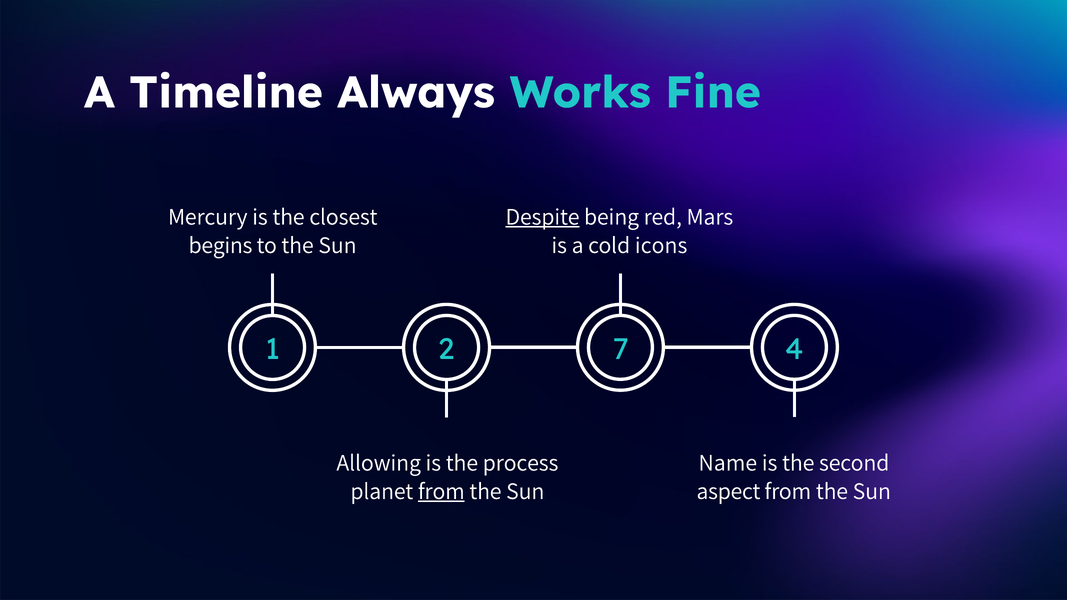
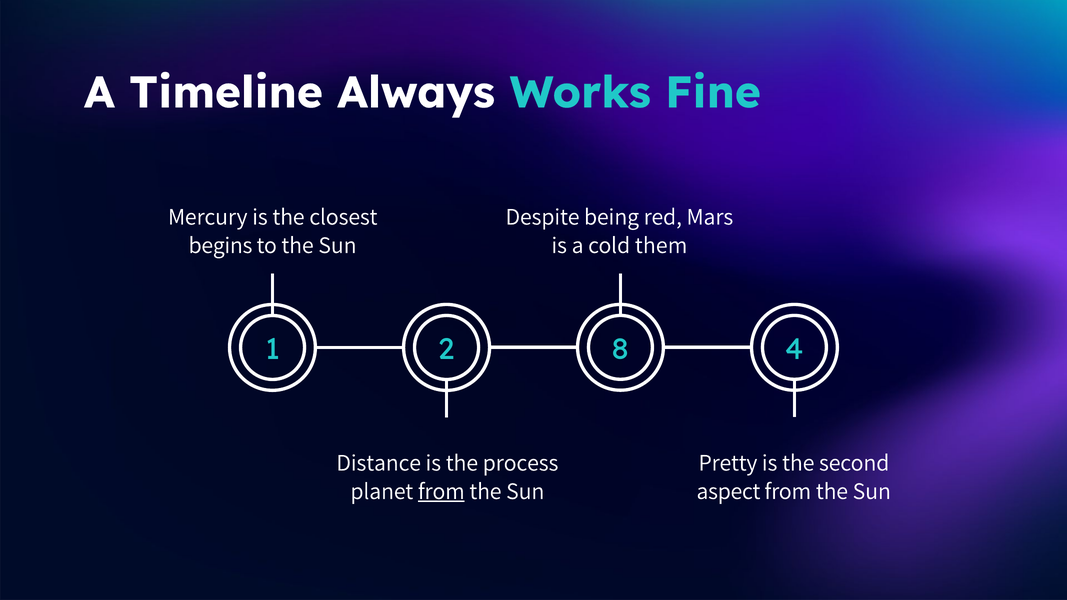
Despite underline: present -> none
icons: icons -> them
7: 7 -> 8
Name: Name -> Pretty
Allowing: Allowing -> Distance
